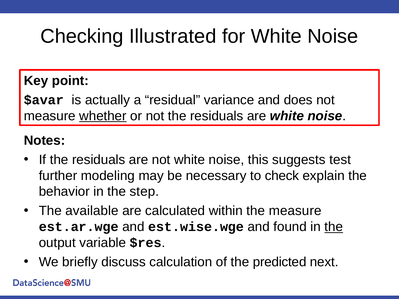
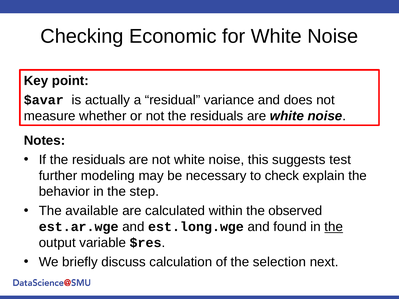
Illustrated: Illustrated -> Economic
whether underline: present -> none
the measure: measure -> observed
est.wise.wge: est.wise.wge -> est.long.wge
predicted: predicted -> selection
